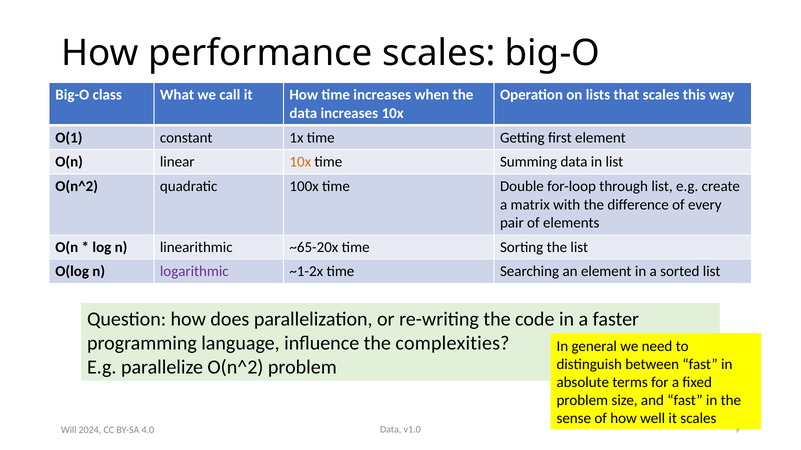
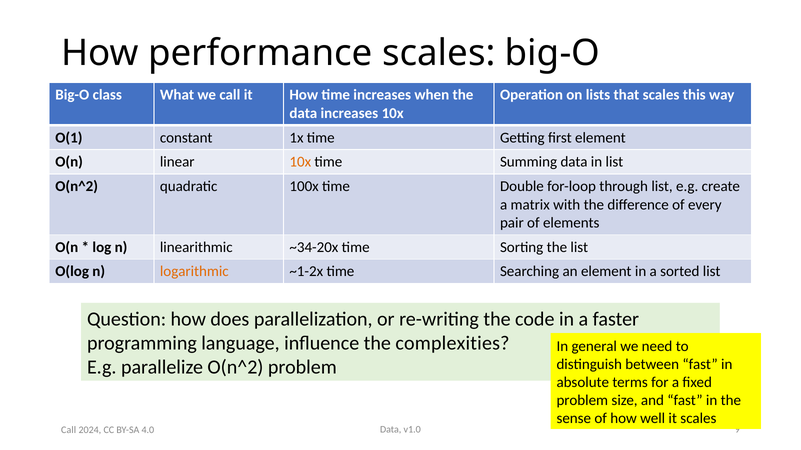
~65-20x: ~65-20x -> ~34-20x
logarithmic colour: purple -> orange
Will at (69, 430): Will -> Call
